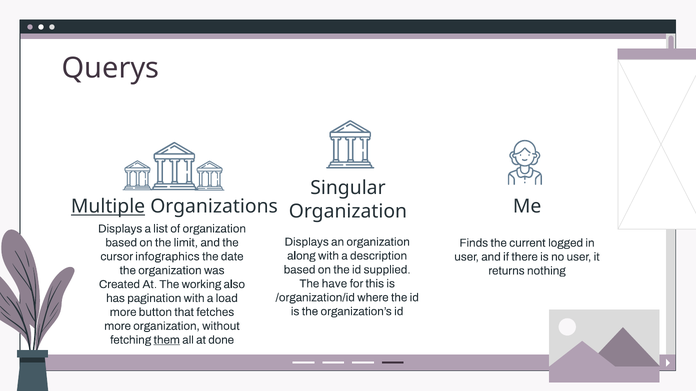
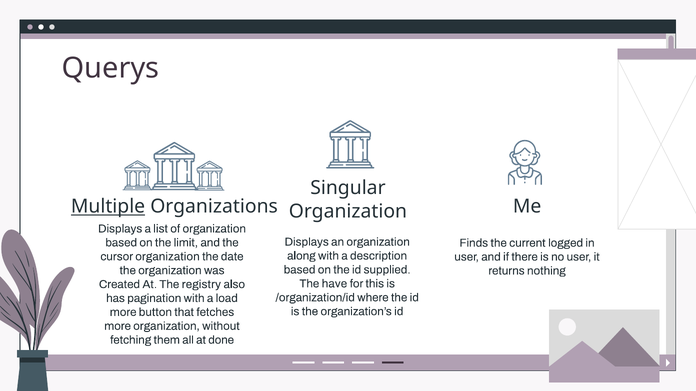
cursor infographics: infographics -> organization
working: working -> registry
them underline: present -> none
